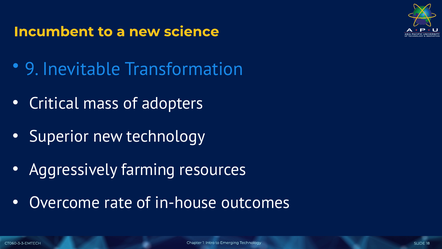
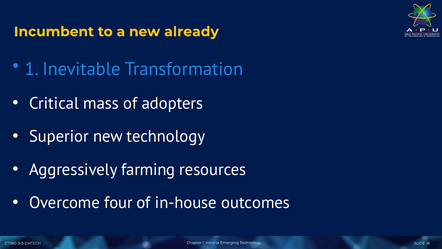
science: science -> already
9 at (32, 69): 9 -> 1
rate: rate -> four
